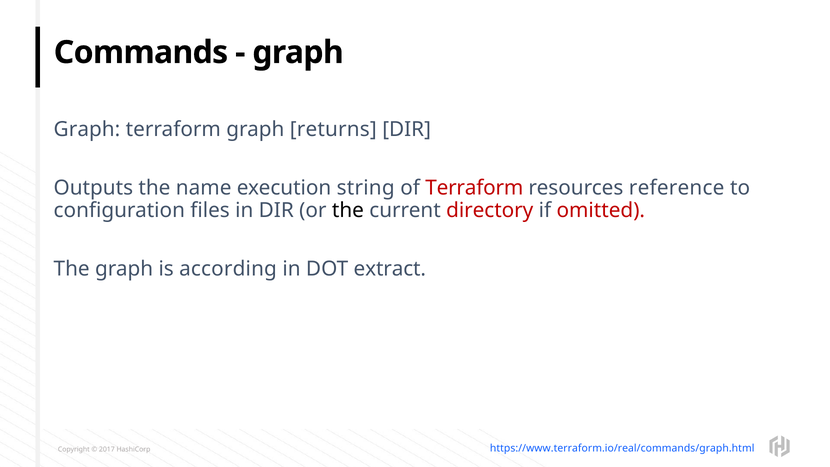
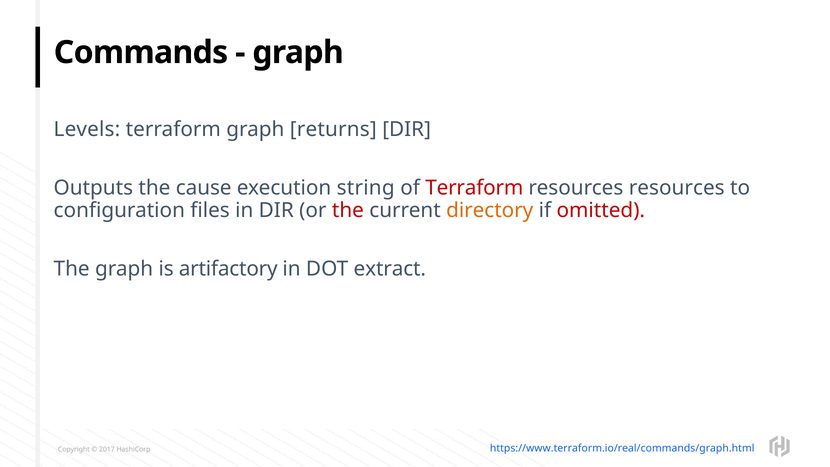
Graph at (87, 129): Graph -> Levels
name: name -> cause
resources reference: reference -> resources
the at (348, 210) colour: black -> red
directory colour: red -> orange
according: according -> artifactory
